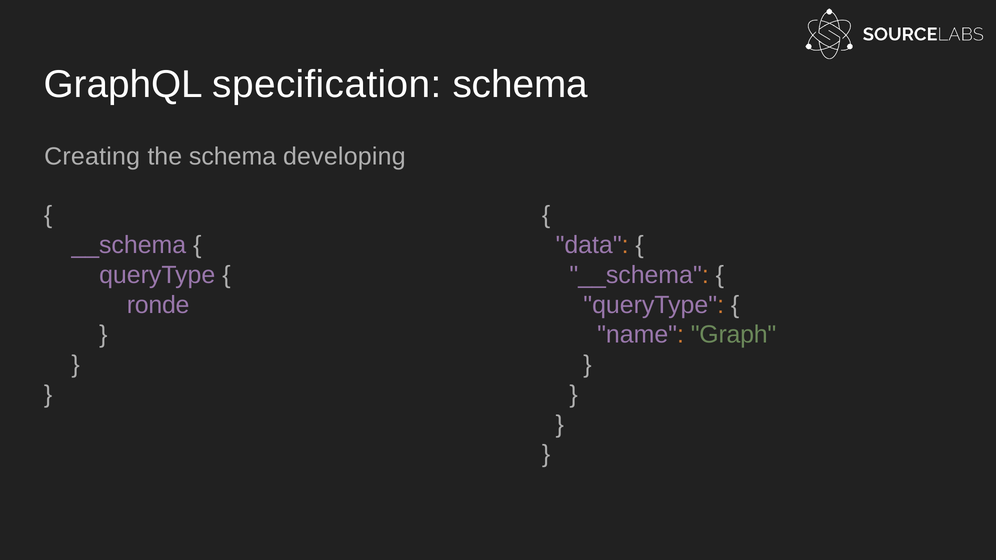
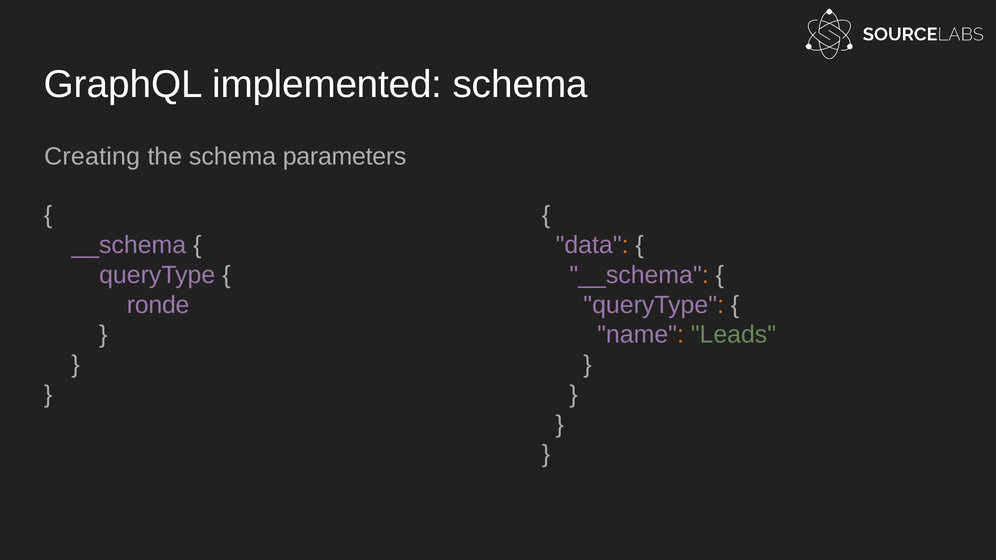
specification: specification -> implemented
developing: developing -> parameters
Graph: Graph -> Leads
